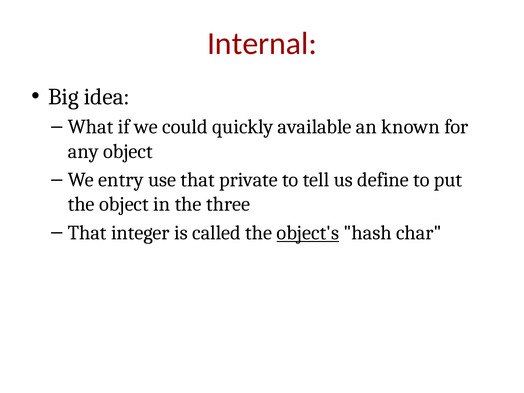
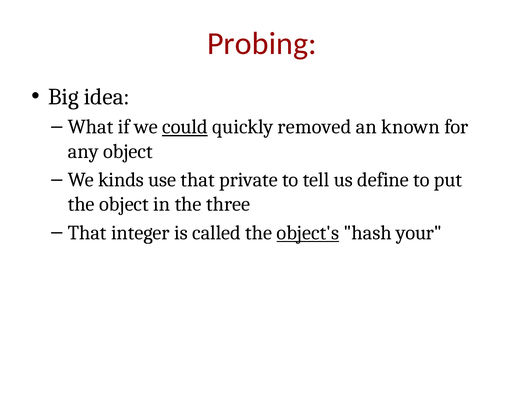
Internal: Internal -> Probing
could underline: none -> present
available: available -> removed
entry: entry -> kinds
char: char -> your
